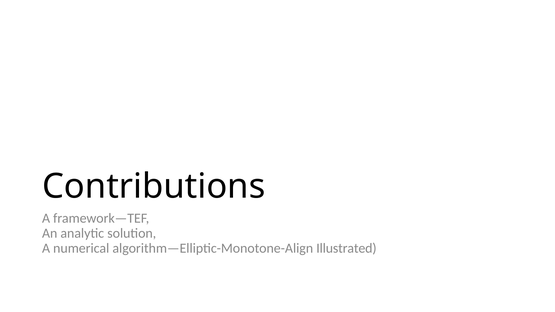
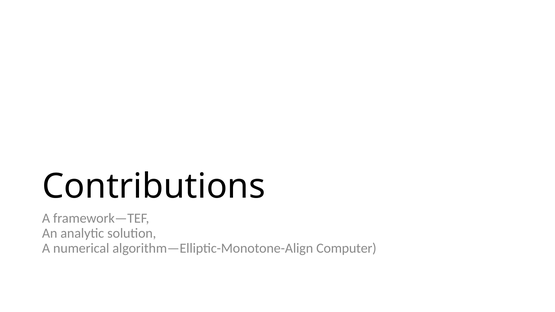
Illustrated: Illustrated -> Computer
